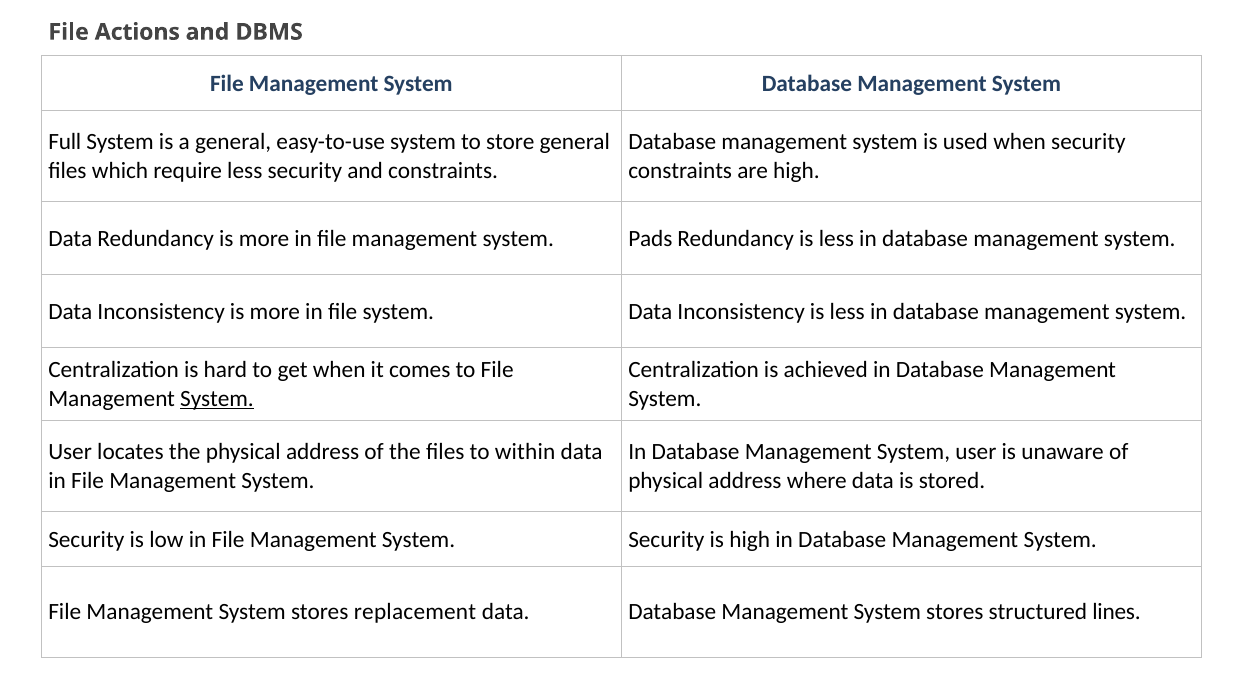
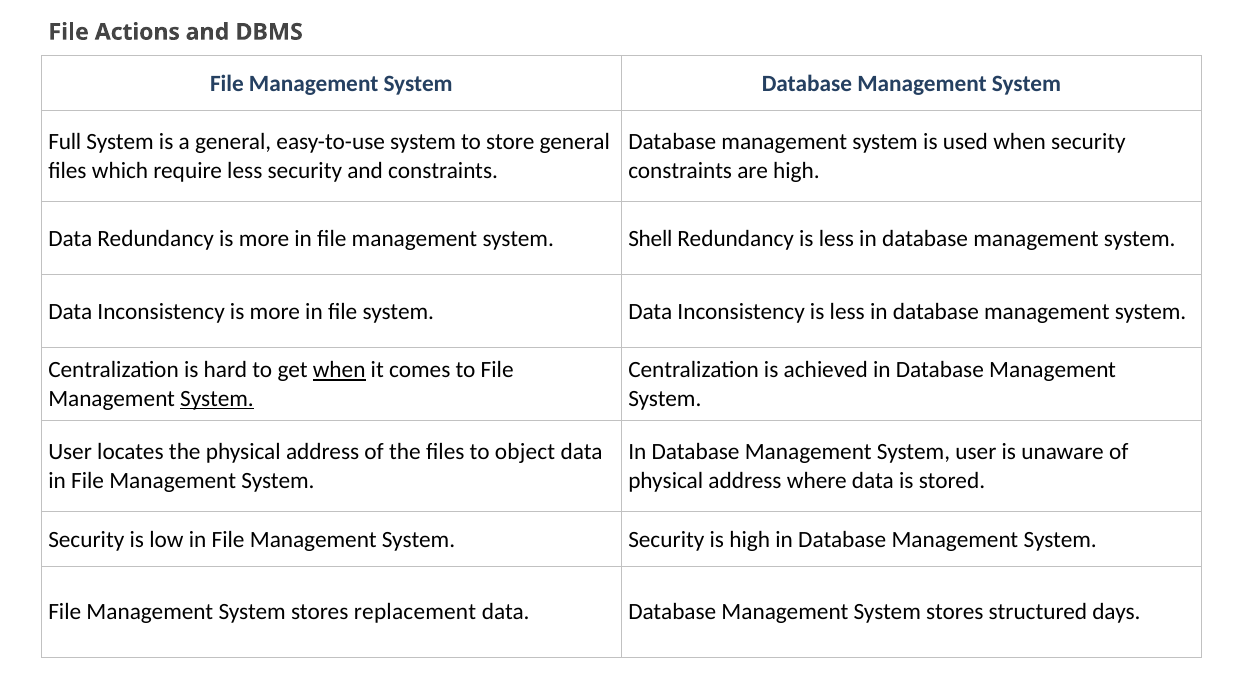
Pads: Pads -> Shell
when at (339, 370) underline: none -> present
within: within -> object
lines: lines -> days
